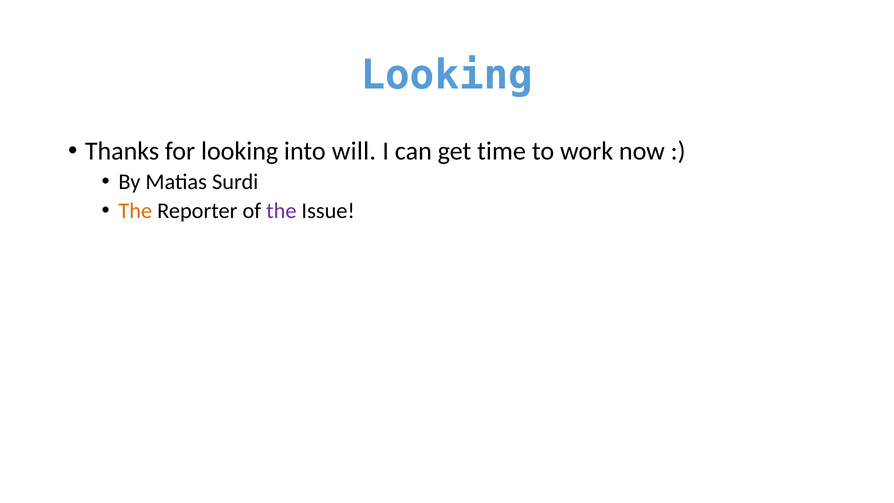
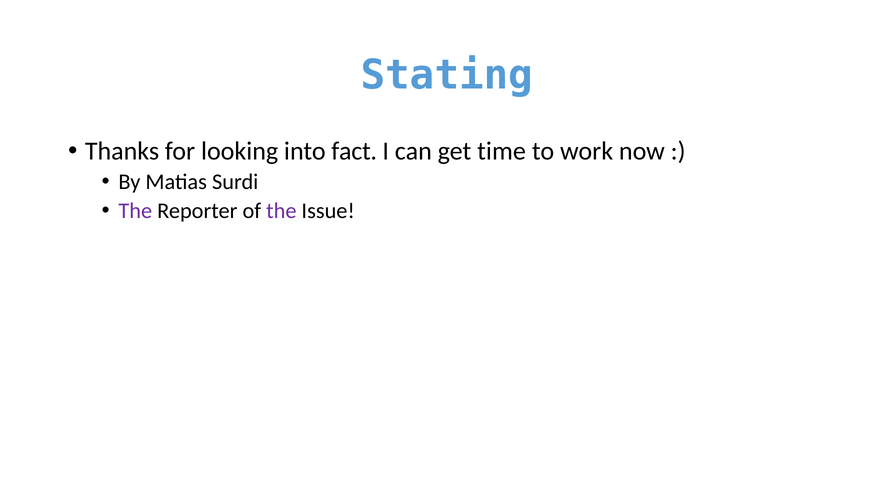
Looking at (447, 75): Looking -> Stating
will: will -> fact
The at (135, 211) colour: orange -> purple
